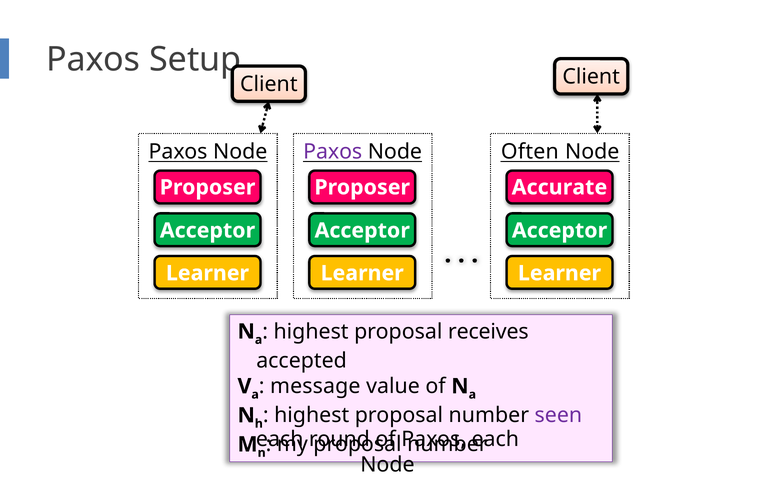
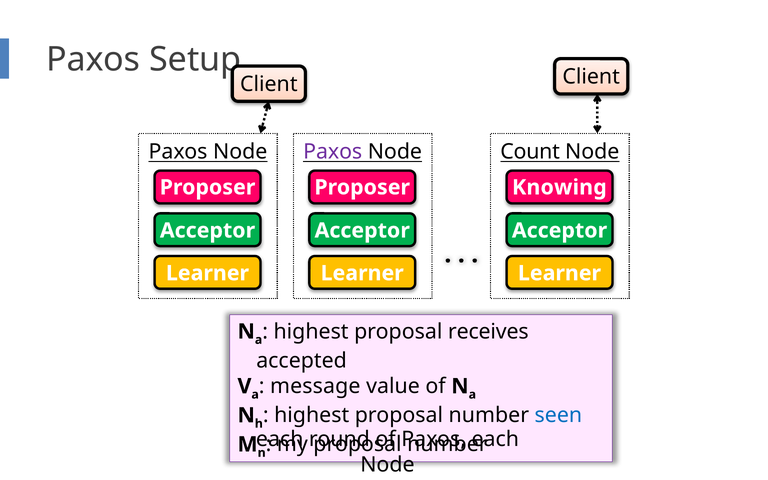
Often: Often -> Count
Accurate: Accurate -> Knowing
seen colour: purple -> blue
